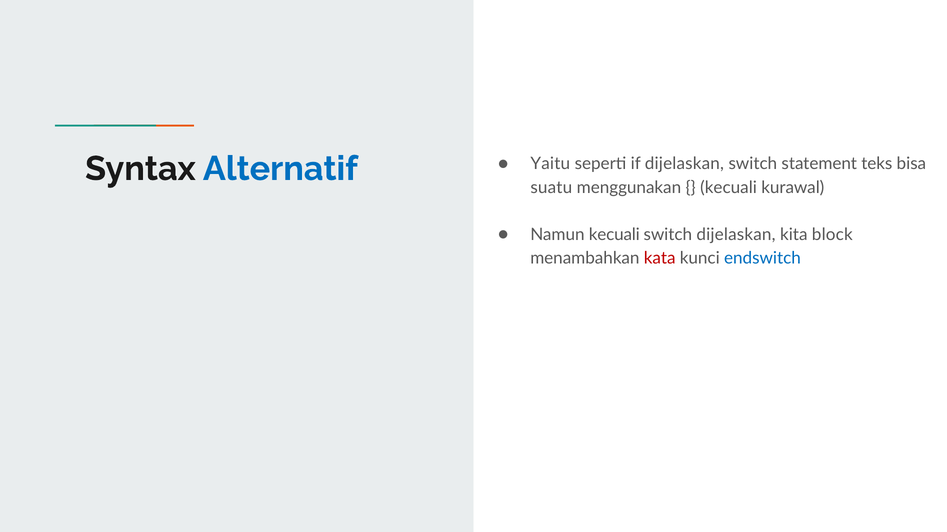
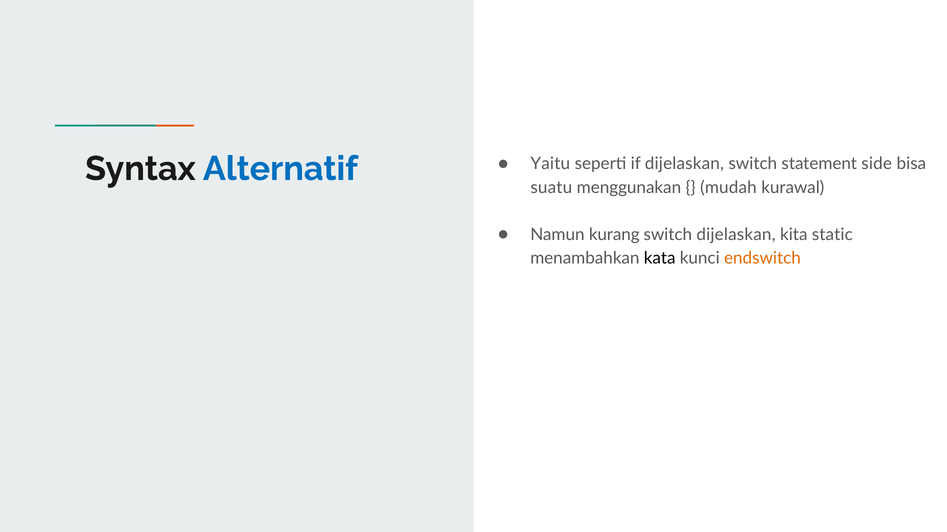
teks: teks -> side
kecuali at (729, 188): kecuali -> mudah
Namun kecuali: kecuali -> kurang
block: block -> static
kata colour: red -> black
endswitch colour: blue -> orange
